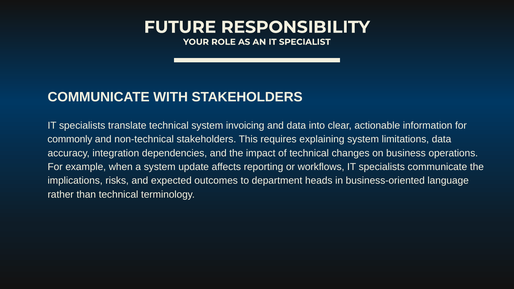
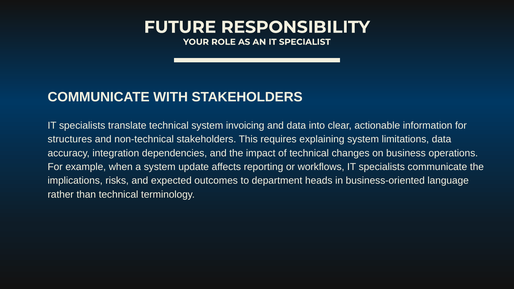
commonly: commonly -> structures
